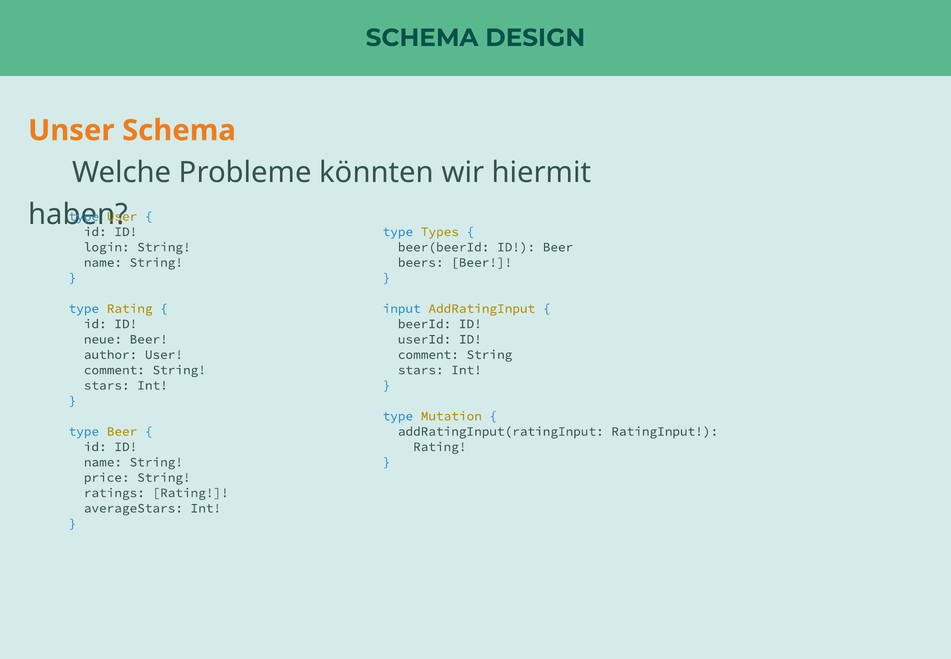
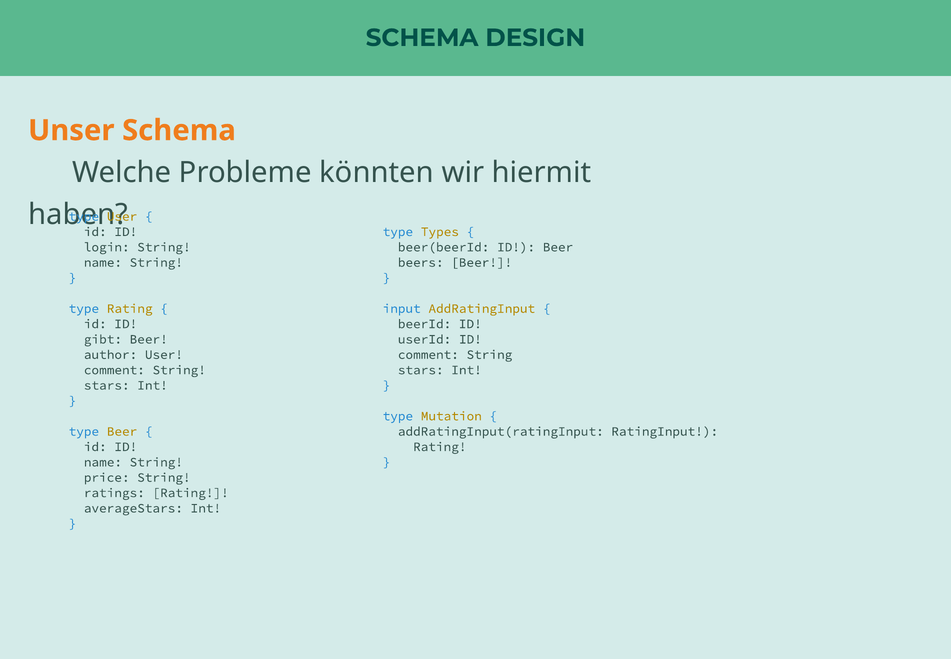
neue: neue -> gibt
